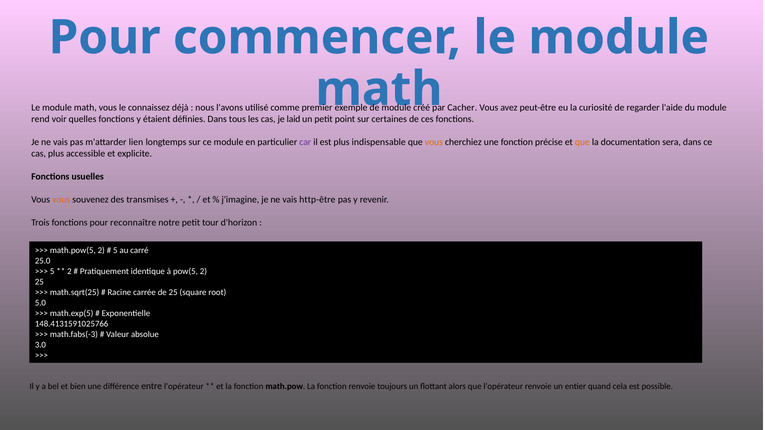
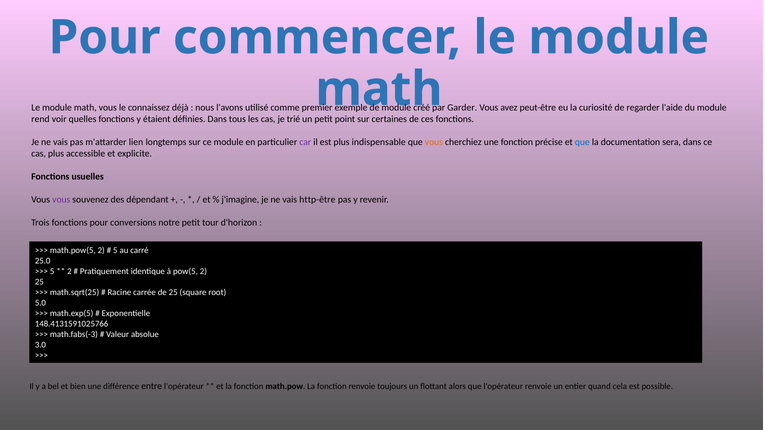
Cacher: Cacher -> Garder
laid: laid -> trié
que at (582, 142) colour: orange -> blue
vous at (61, 200) colour: orange -> purple
transmises: transmises -> dépendant
reconnaître: reconnaître -> conversions
